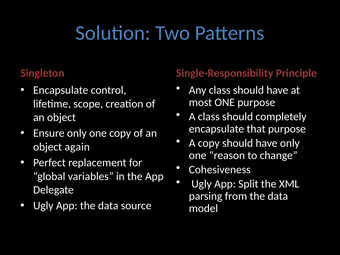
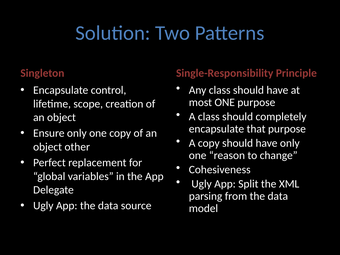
again: again -> other
